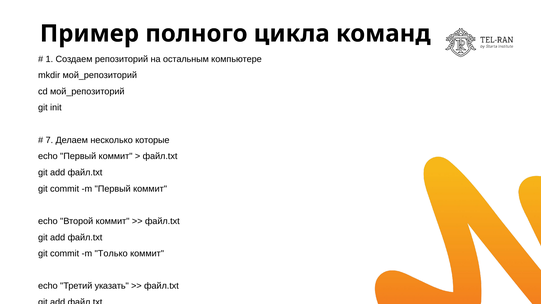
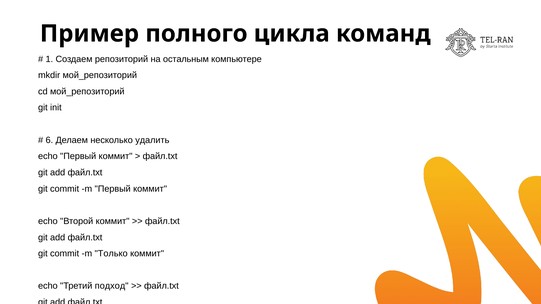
7: 7 -> 6
которые: которые -> удалить
указать: указать -> подход
